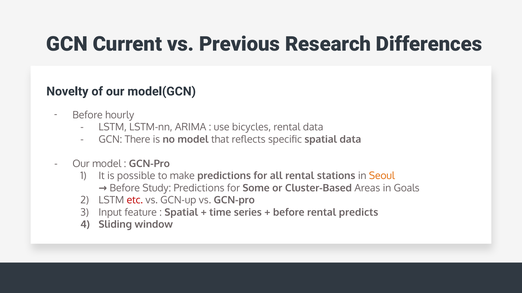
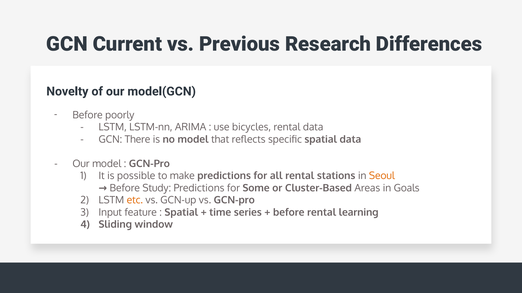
hourly: hourly -> poorly
etc colour: red -> orange
predicts: predicts -> learning
